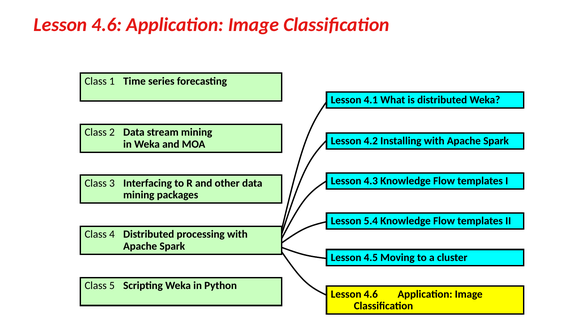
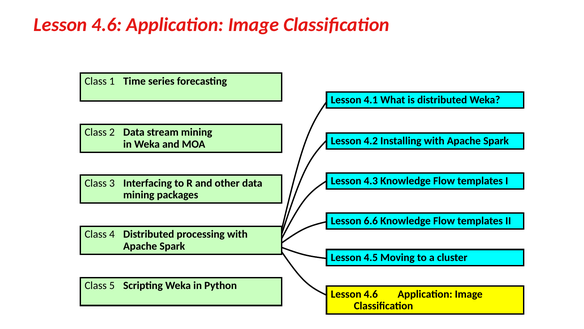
5.4: 5.4 -> 6.6
